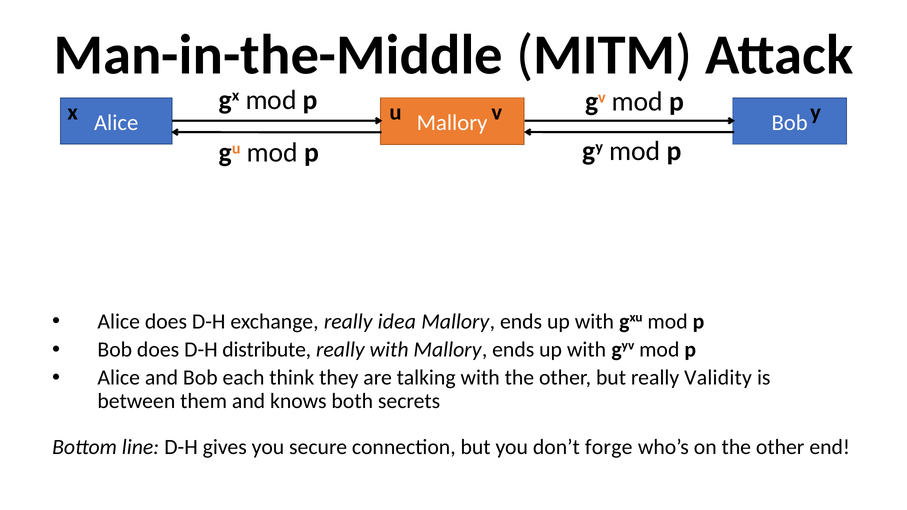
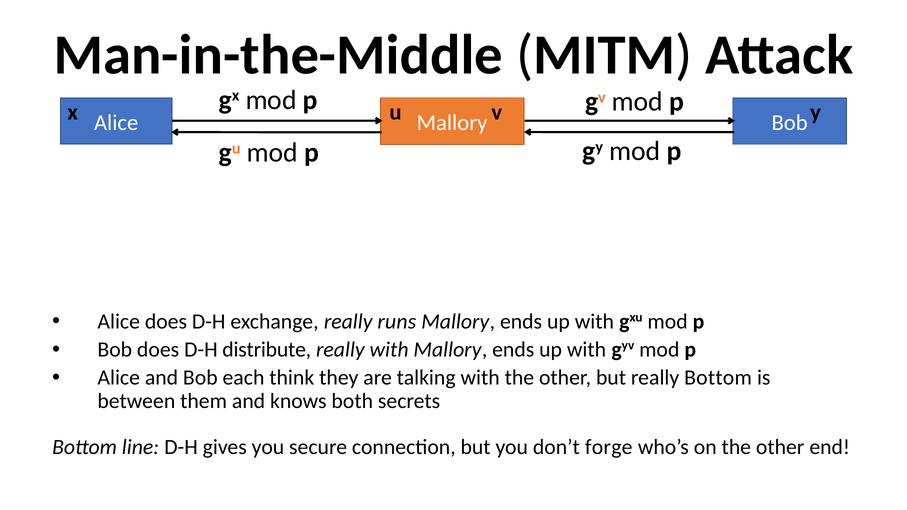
idea: idea -> runs
really Validity: Validity -> Bottom
